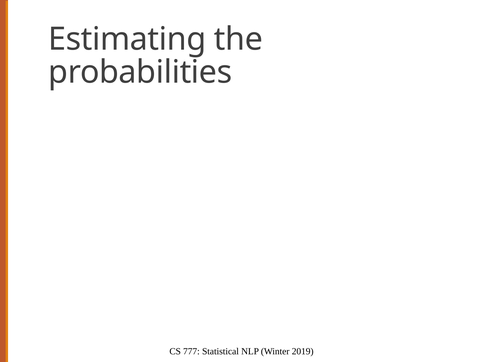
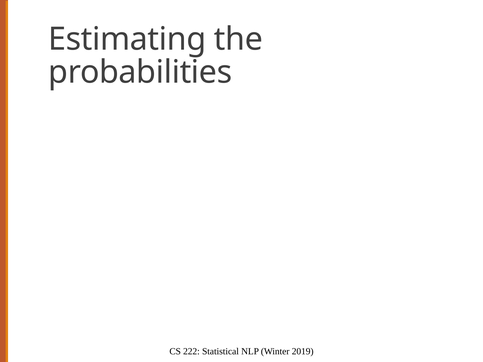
777: 777 -> 222
